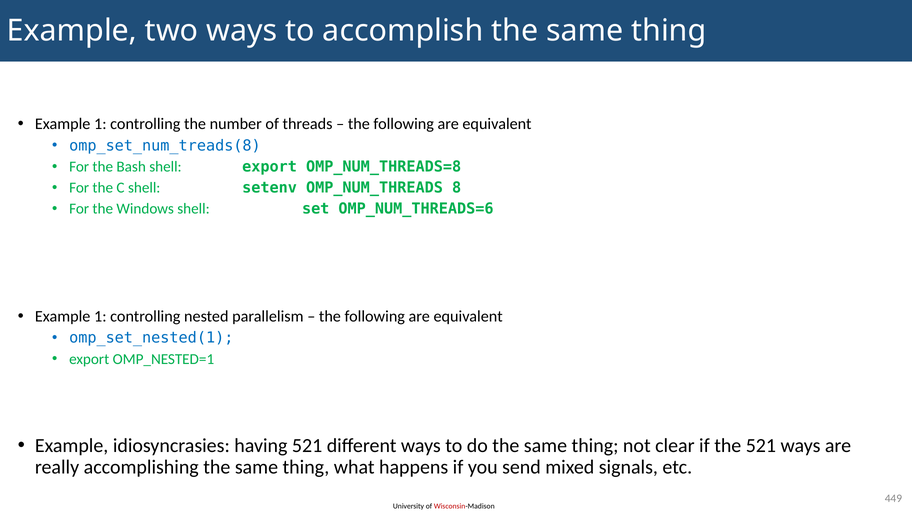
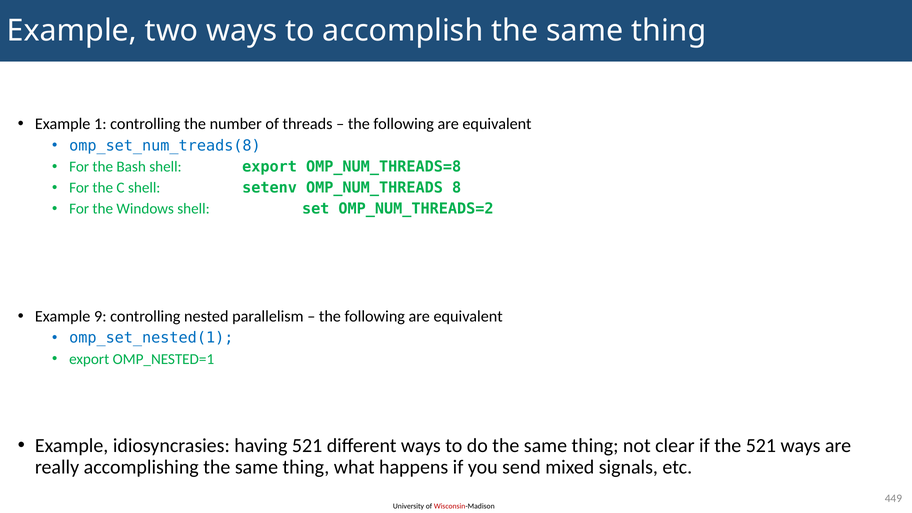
OMP_NUM_THREADS=6: OMP_NUM_THREADS=6 -> OMP_NUM_THREADS=2
1 at (100, 316): 1 -> 9
